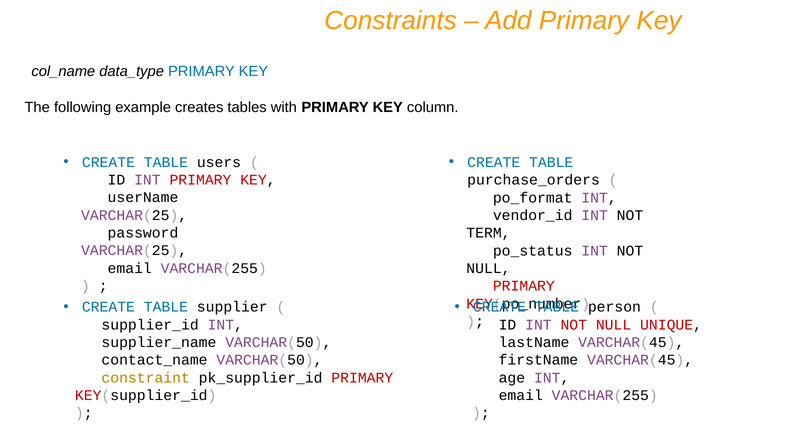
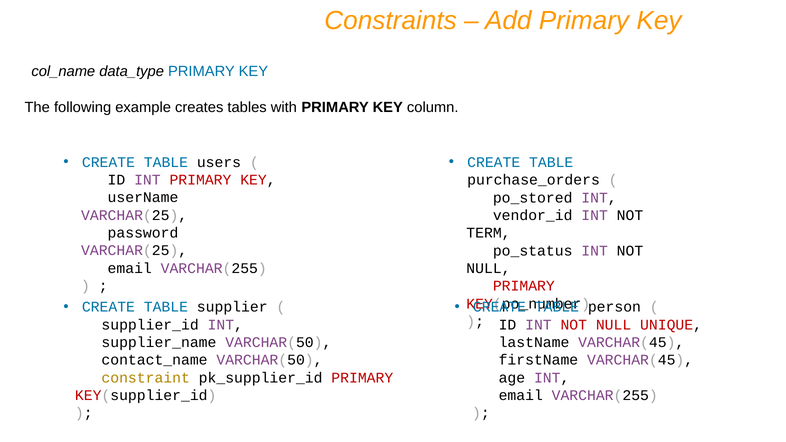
po_format: po_format -> po_stored
